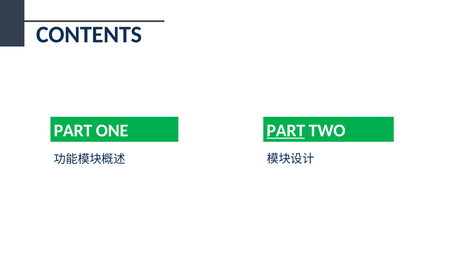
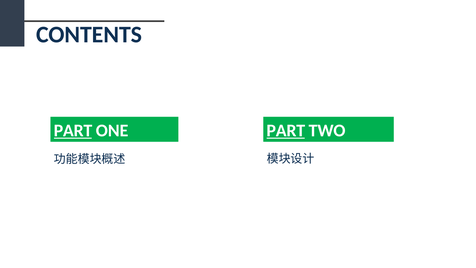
PART at (73, 130) underline: none -> present
